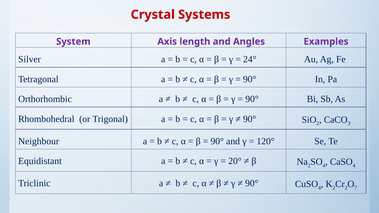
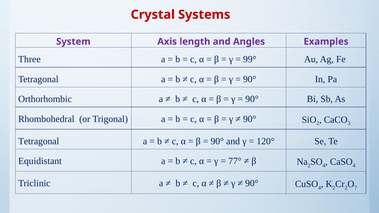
Silver: Silver -> Three
24°: 24° -> 99°
Neighbour at (39, 141): Neighbour -> Tetragonal
20°: 20° -> 77°
